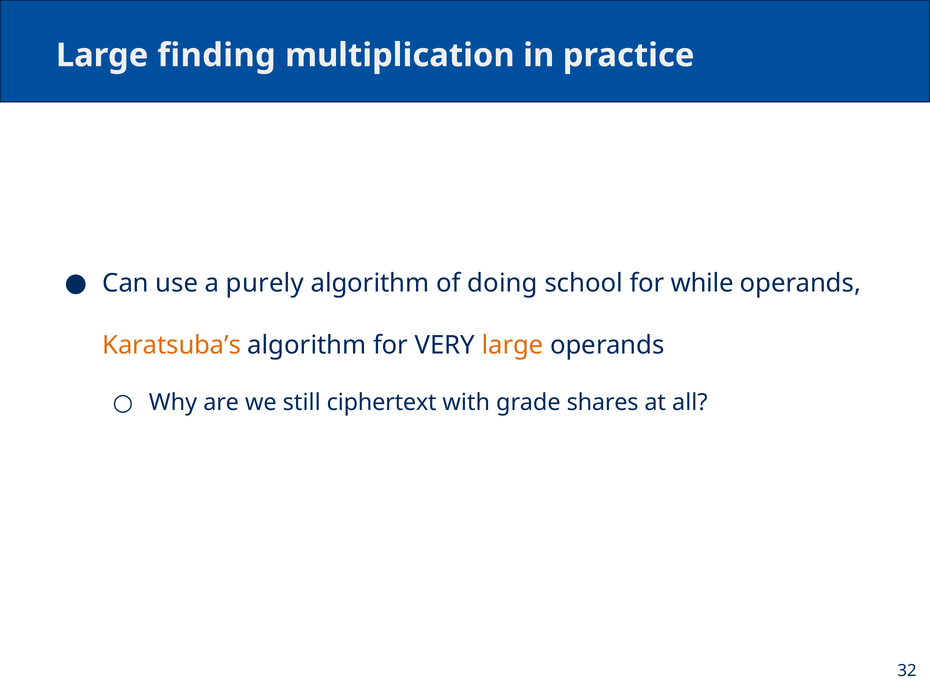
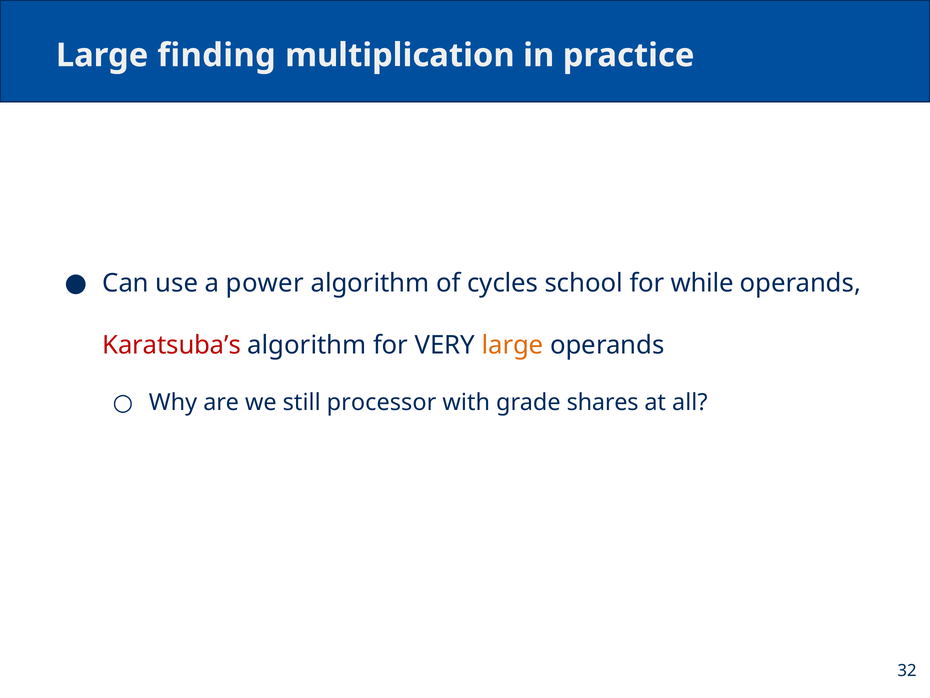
purely: purely -> power
doing: doing -> cycles
Karatsuba’s colour: orange -> red
ciphertext: ciphertext -> processor
